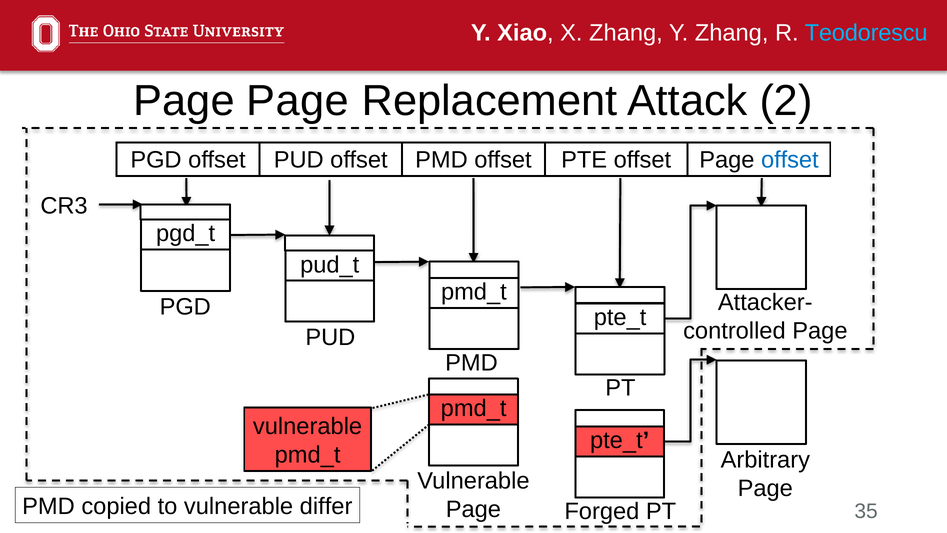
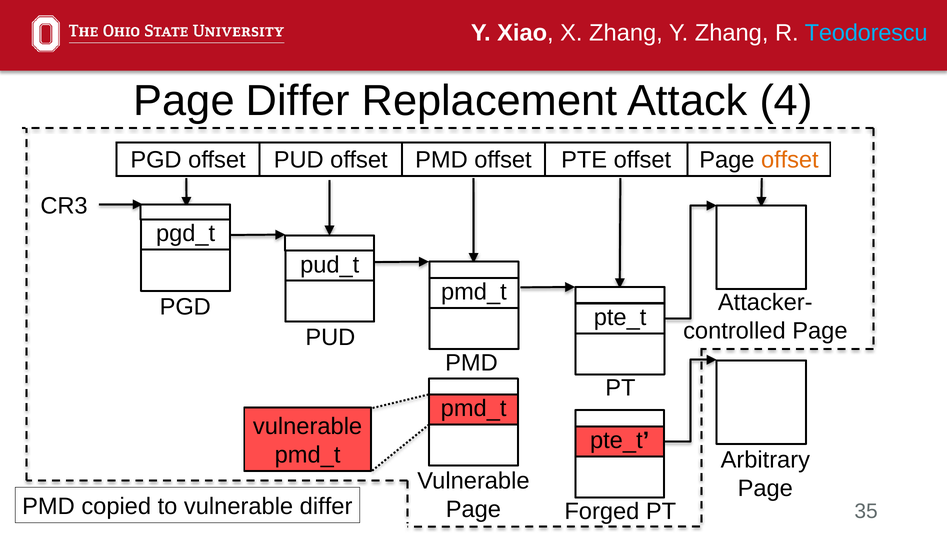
Page Page: Page -> Differ
2: 2 -> 4
offset at (790, 160) colour: blue -> orange
